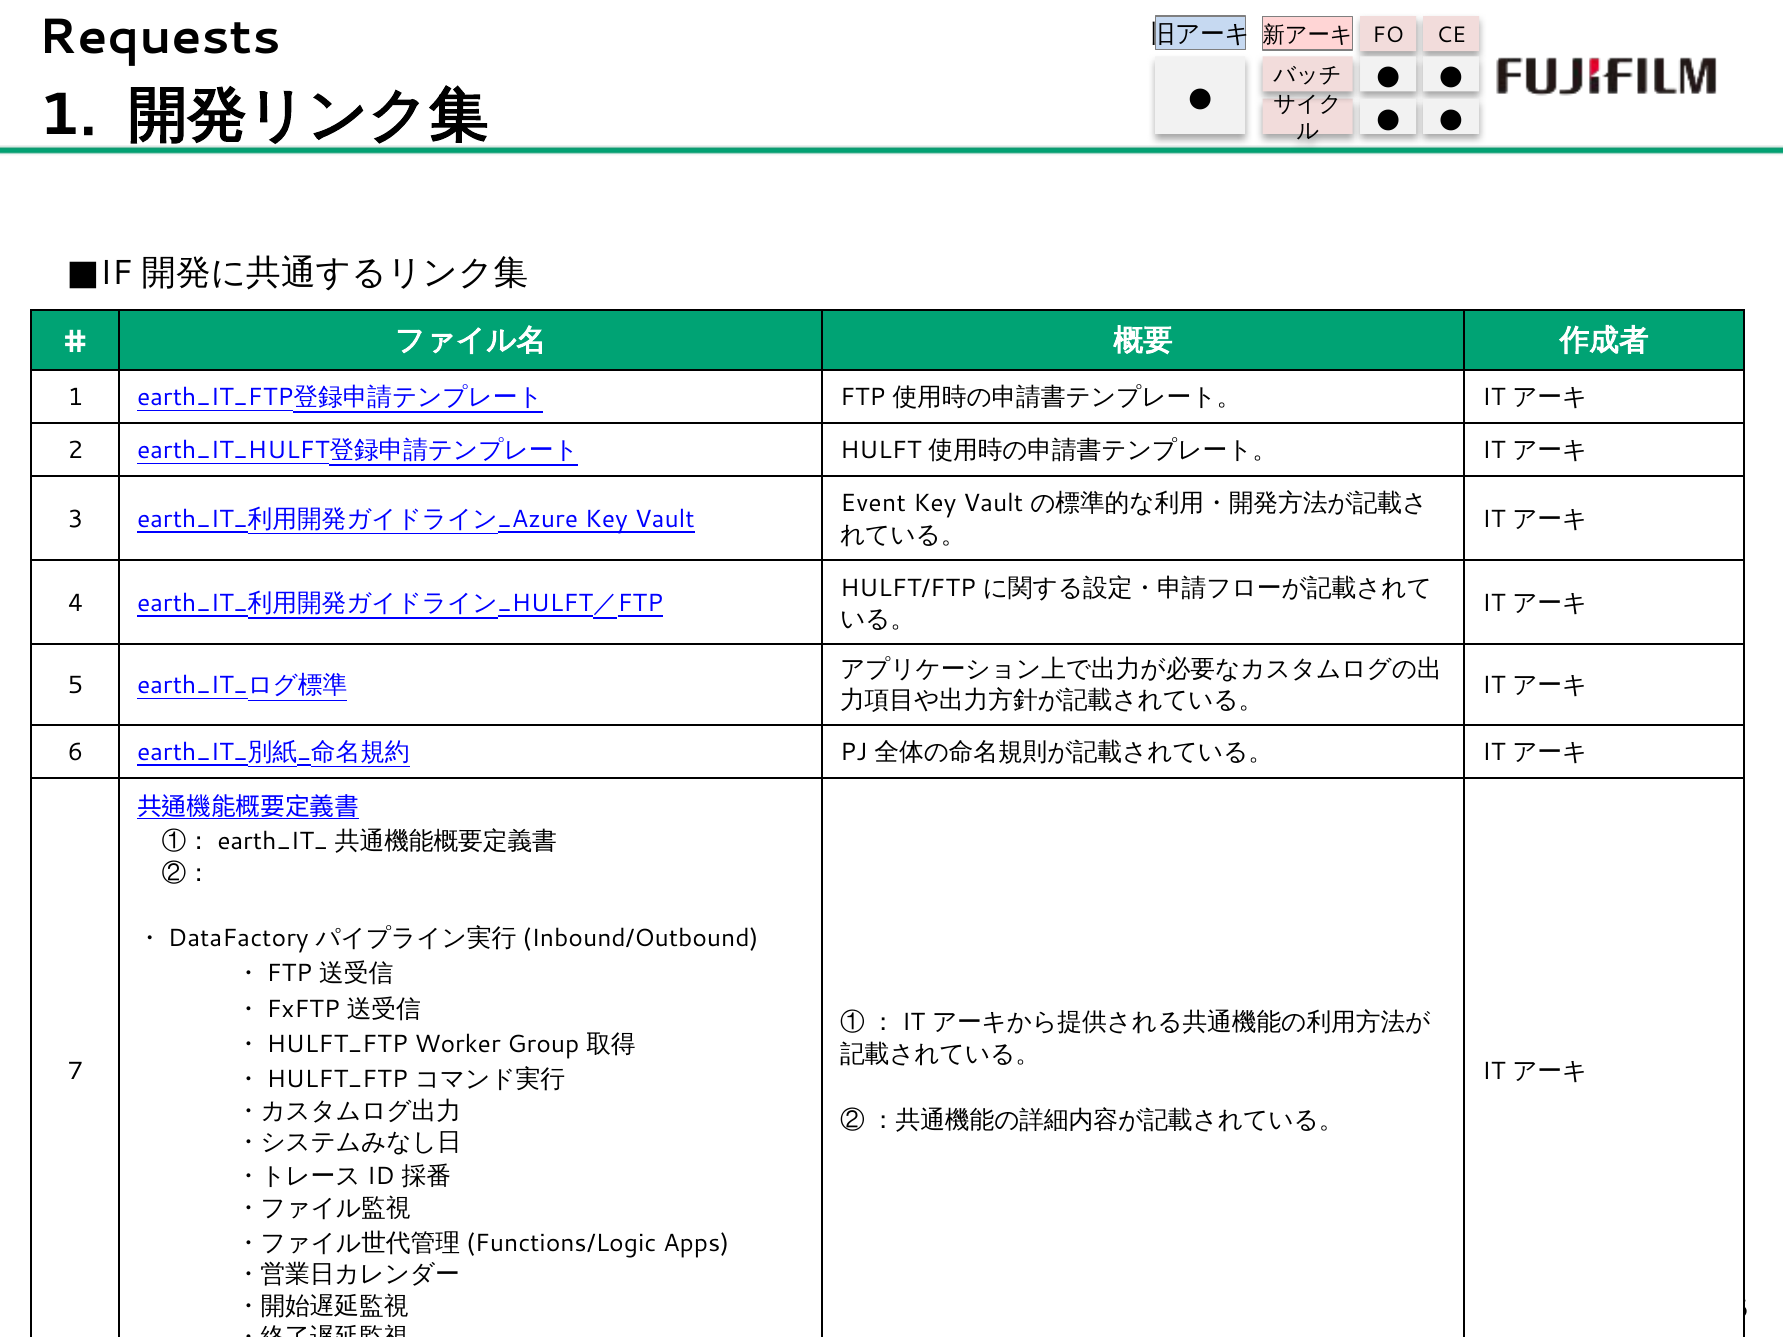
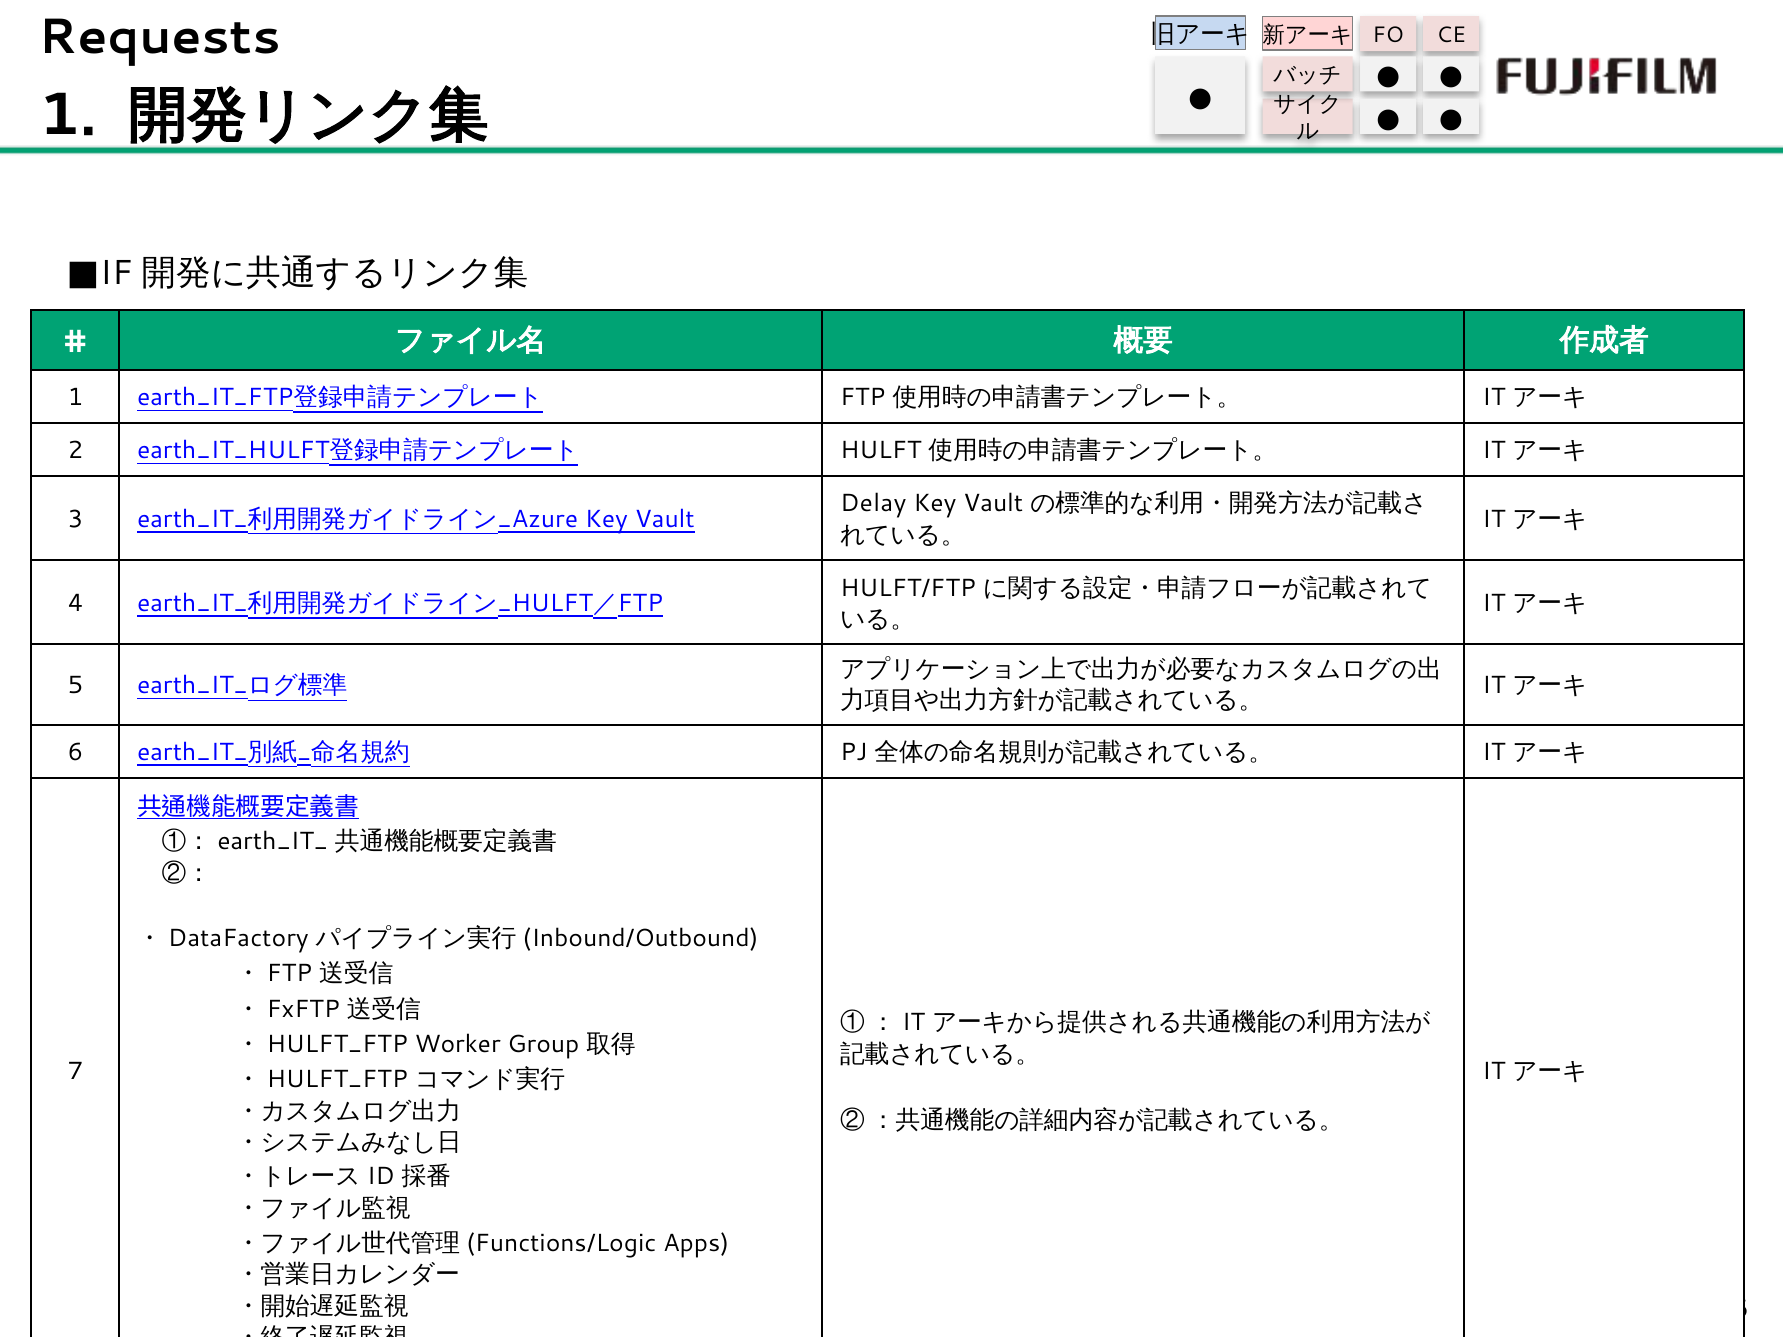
Event: Event -> Delay
